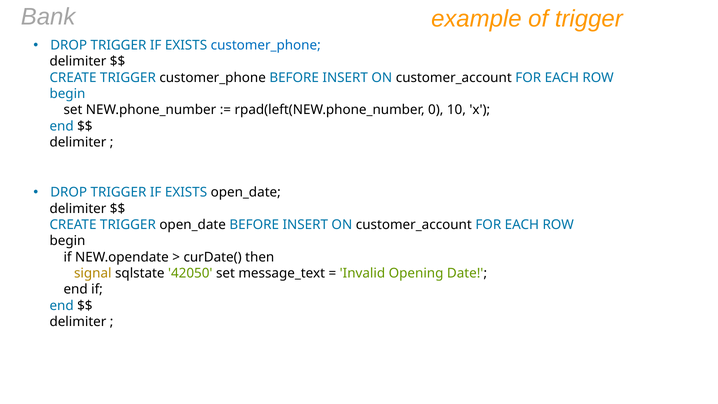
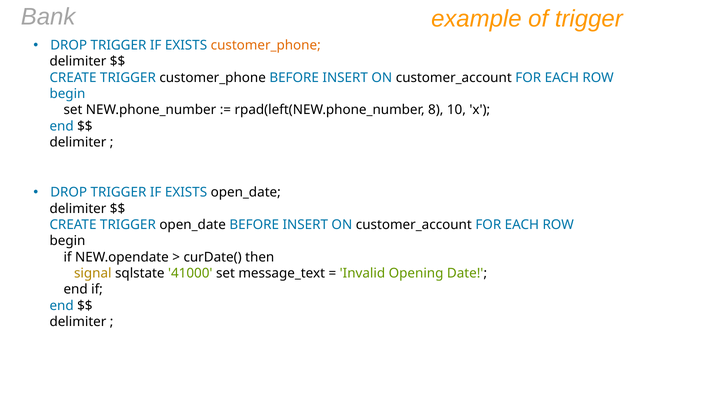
customer_phone at (266, 45) colour: blue -> orange
0: 0 -> 8
42050: 42050 -> 41000
